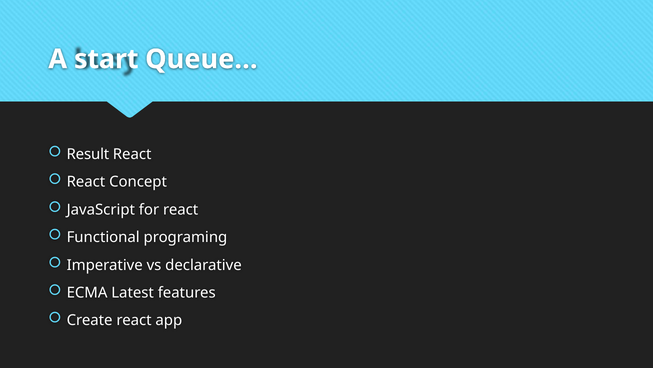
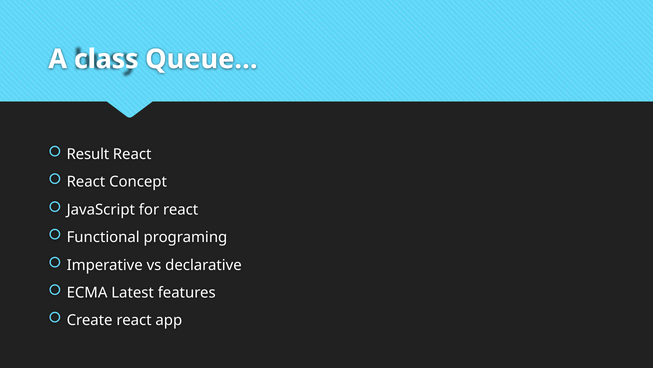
start: start -> class
